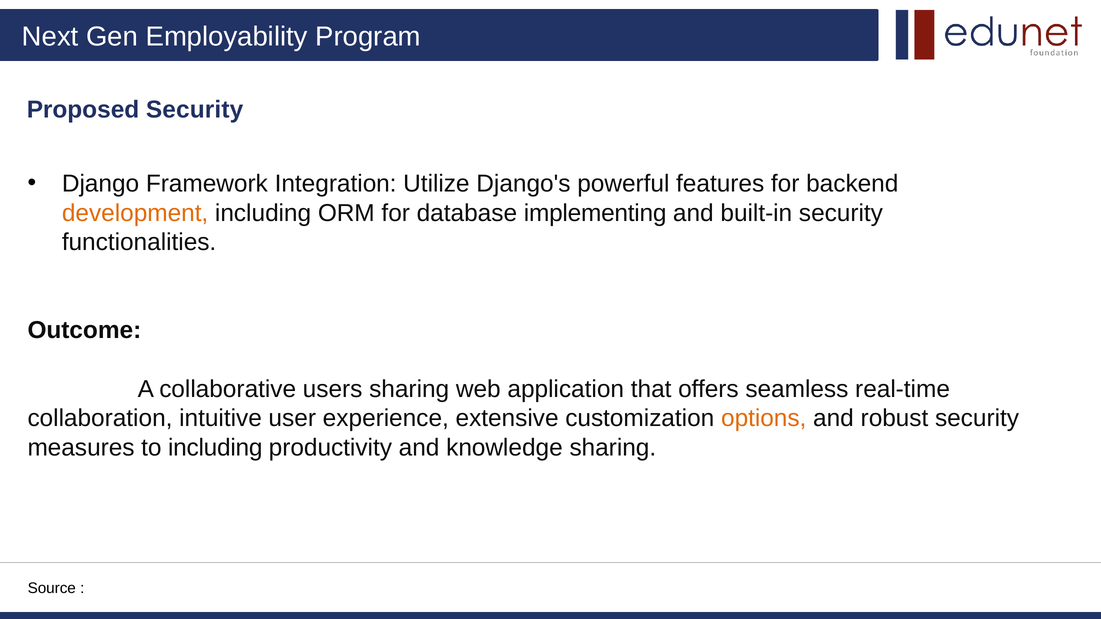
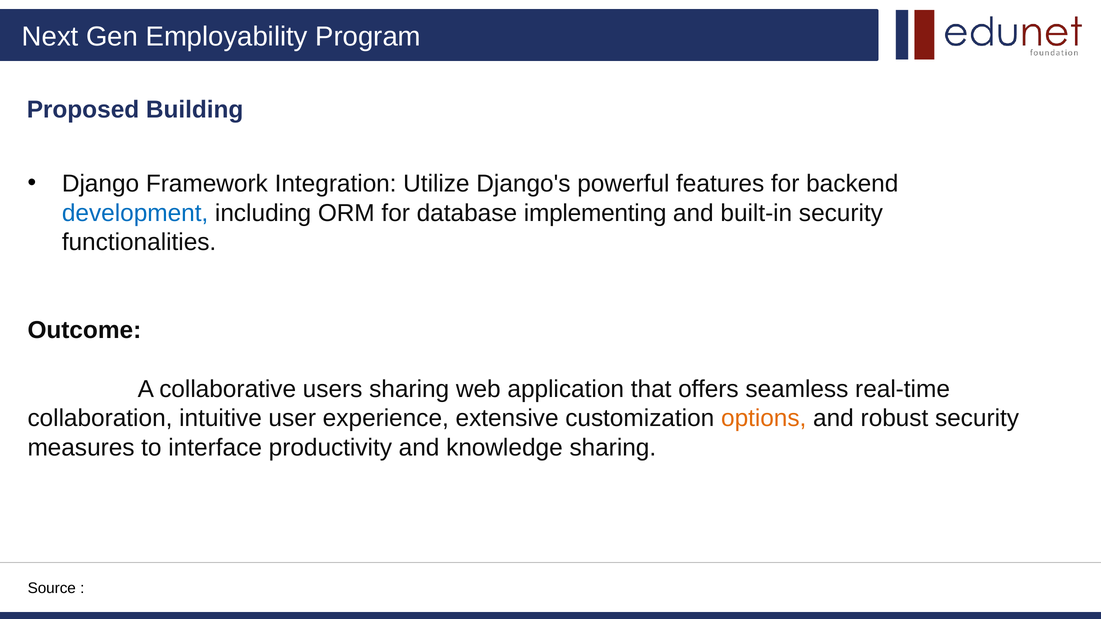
Proposed Security: Security -> Building
development colour: orange -> blue
to including: including -> interface
